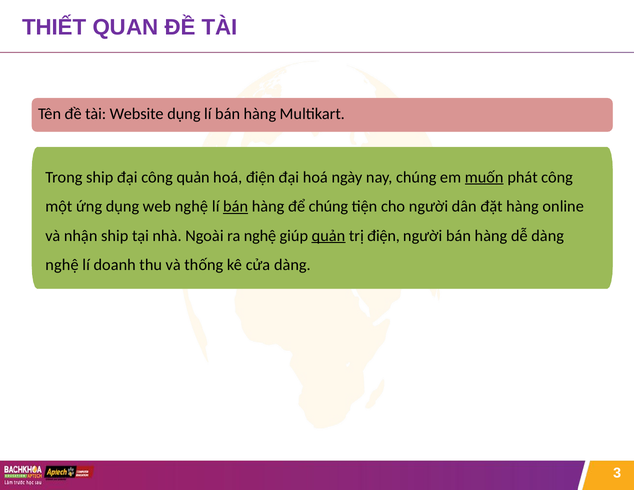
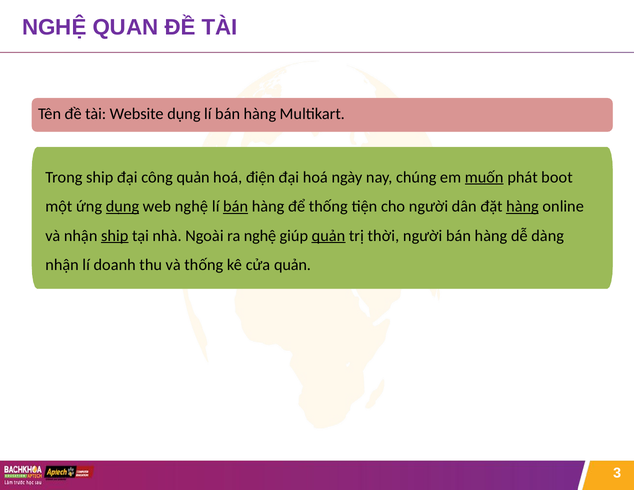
THIẾT at (54, 27): THIẾT -> NGHỆ
phát công: công -> boot
dụng at (122, 206) underline: none -> present
để chúng: chúng -> thống
hàng at (522, 206) underline: none -> present
ship at (115, 236) underline: none -> present
trị điện: điện -> thời
nghệ at (62, 265): nghệ -> nhận
cửa dàng: dàng -> quản
